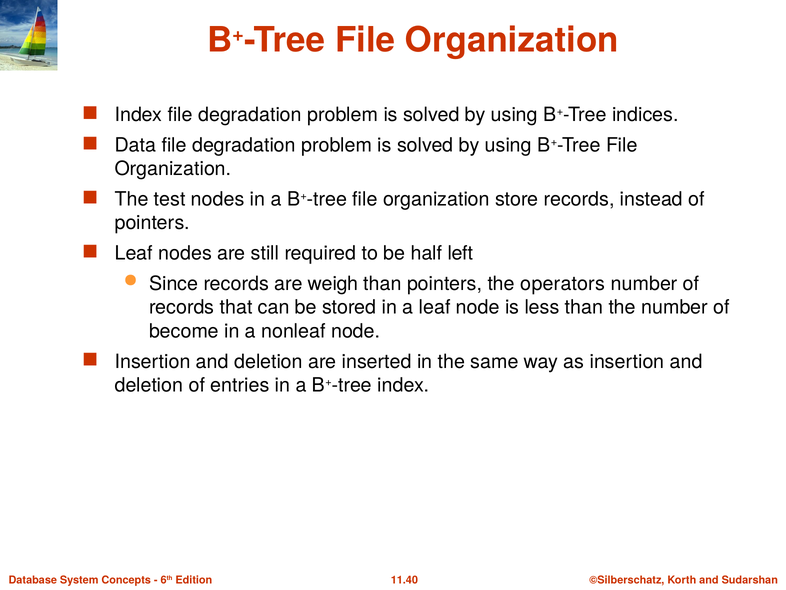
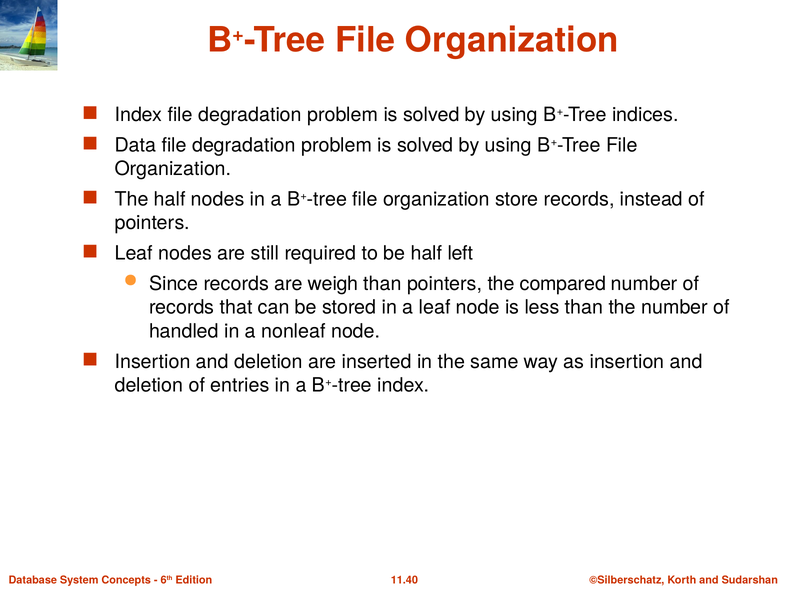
The test: test -> half
operators: operators -> compared
become: become -> handled
